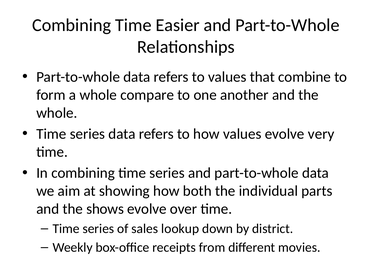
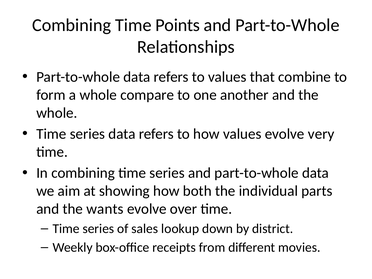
Easier: Easier -> Points
shows: shows -> wants
